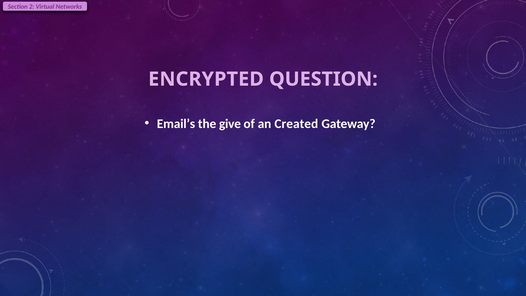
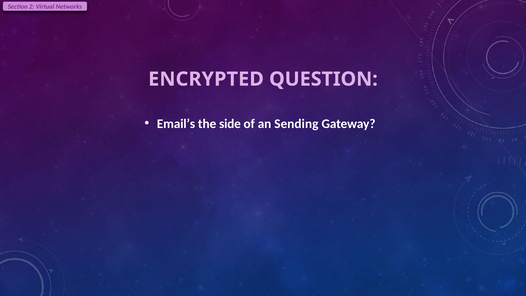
give: give -> side
Created: Created -> Sending
